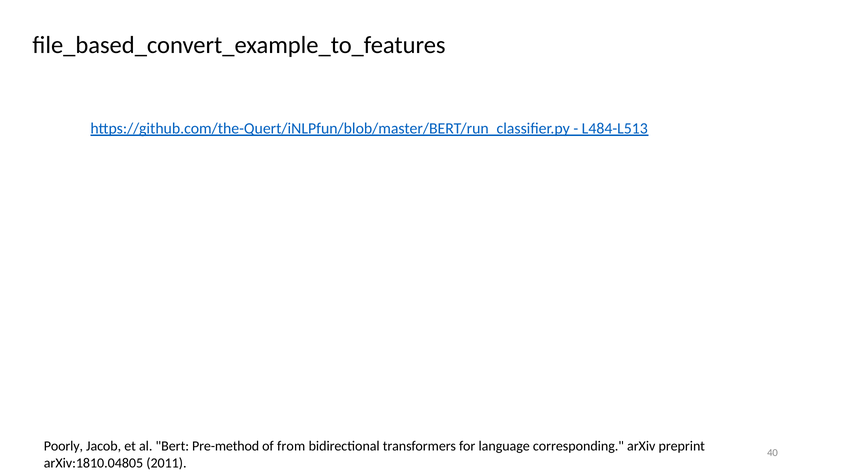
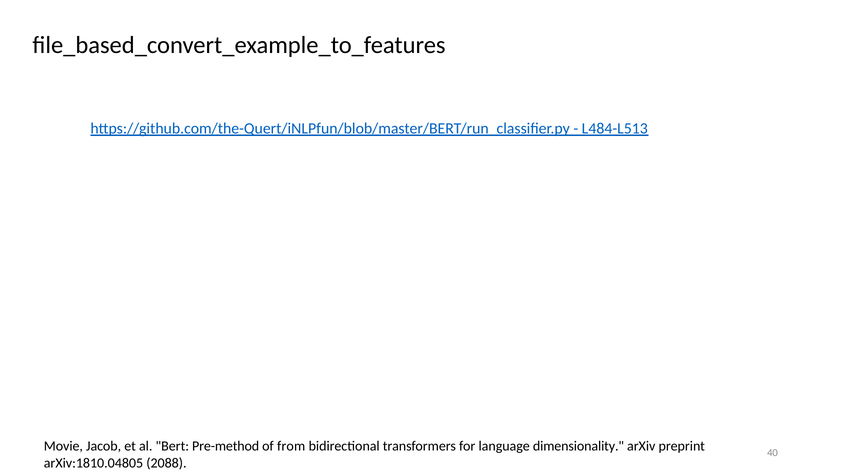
Poorly: Poorly -> Movie
corresponding: corresponding -> dimensionality
2011: 2011 -> 2088
